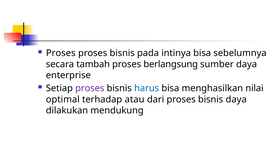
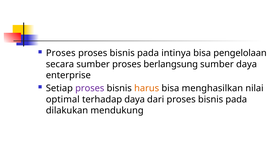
sebelumnya: sebelumnya -> pengelolaan
secara tambah: tambah -> sumber
harus colour: blue -> orange
terhadap atau: atau -> daya
dari proses bisnis daya: daya -> pada
